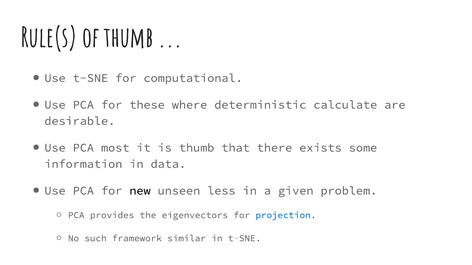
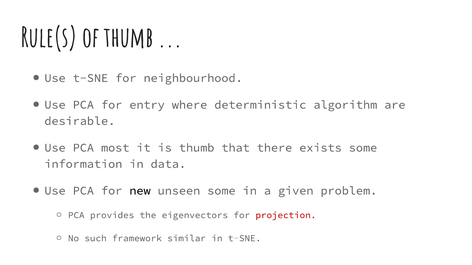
computational: computational -> neighbourhood
these: these -> entry
calculate: calculate -> algorithm
unseen less: less -> some
projection colour: blue -> red
